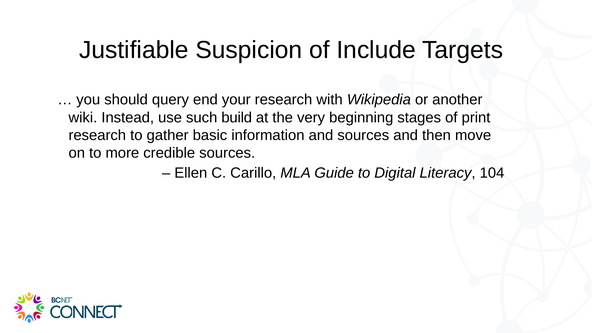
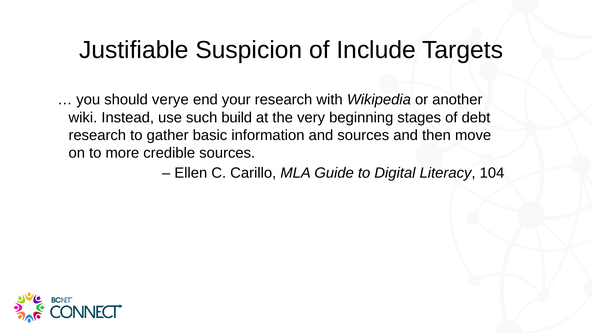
query: query -> verye
print: print -> debt
